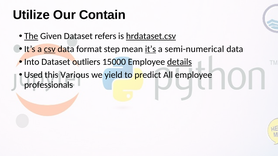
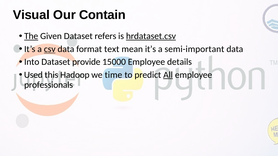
Utilize: Utilize -> Visual
step: step -> text
it’s at (151, 49) underline: present -> none
semi-numerical: semi-numerical -> semi-important
outliers: outliers -> provide
details underline: present -> none
Various: Various -> Hadoop
yield: yield -> time
All underline: none -> present
